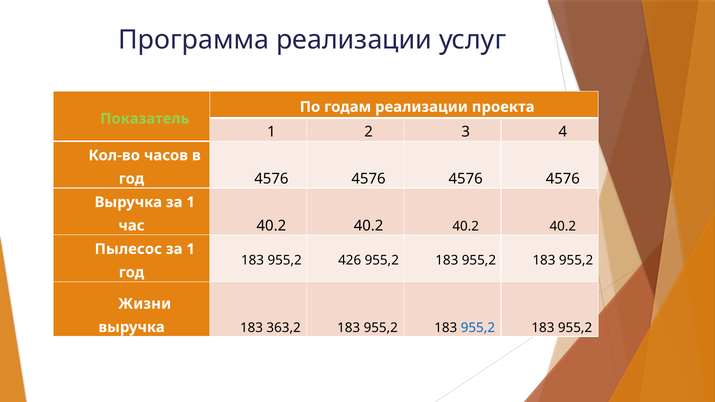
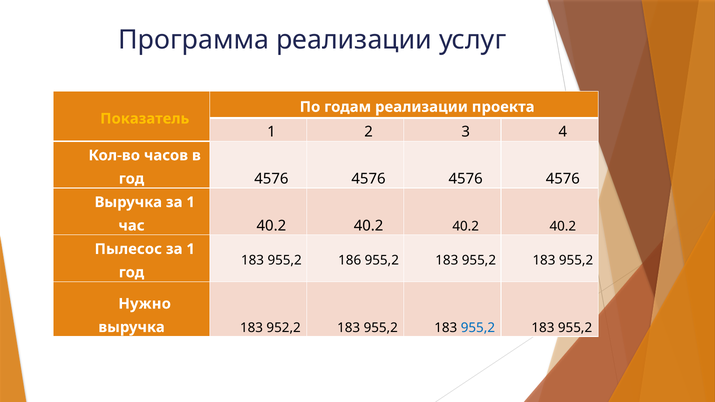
Показатель colour: light green -> yellow
426: 426 -> 186
Жизни: Жизни -> Нужно
363,2: 363,2 -> 952,2
